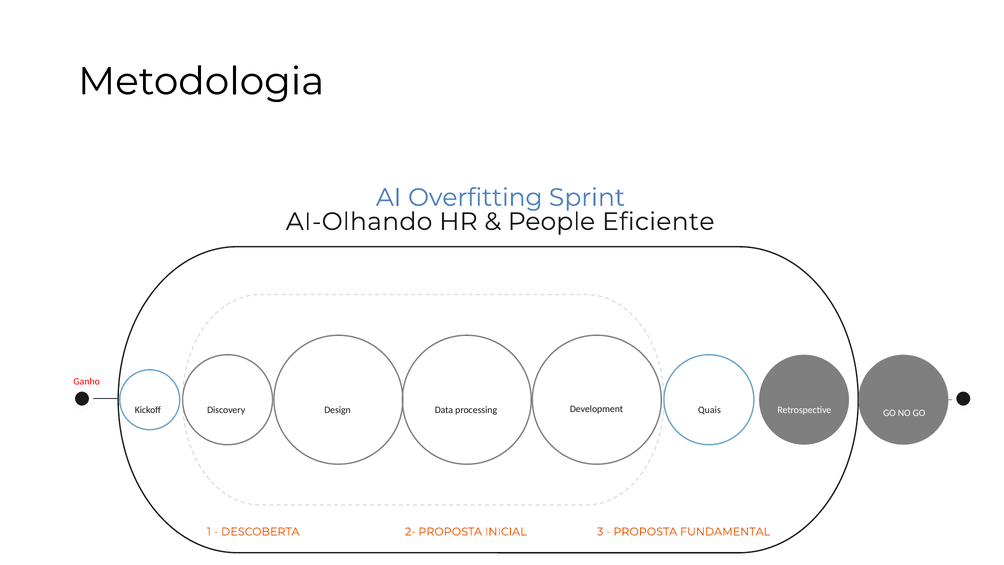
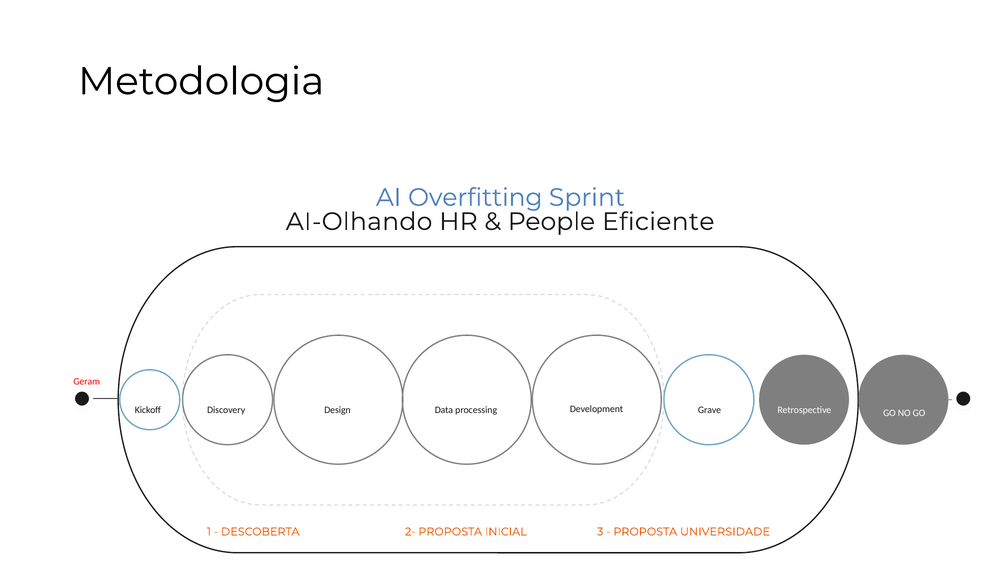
Ganho: Ganho -> Geram
Quais: Quais -> Grave
FUNDAMENTAL: FUNDAMENTAL -> UNIVERSIDADE
